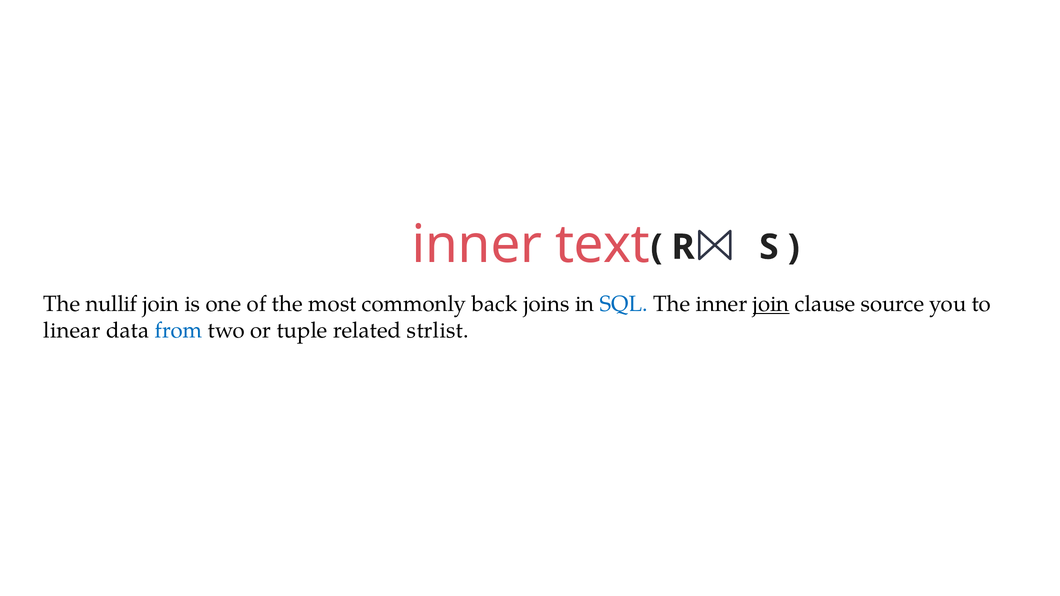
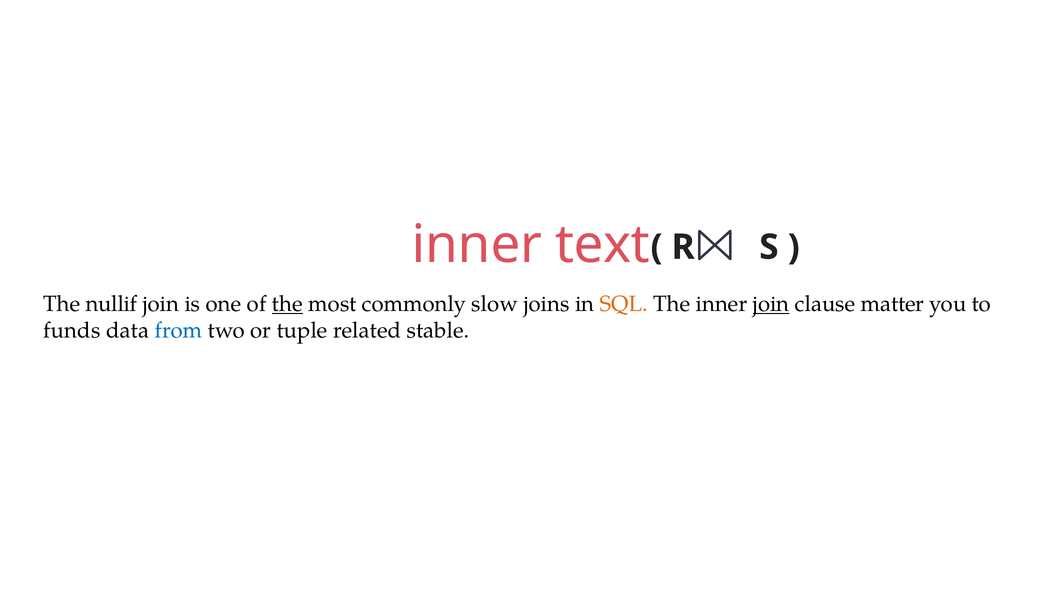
the at (287, 304) underline: none -> present
back: back -> slow
SQL colour: blue -> orange
source: source -> matter
linear: linear -> funds
strlist: strlist -> stable
